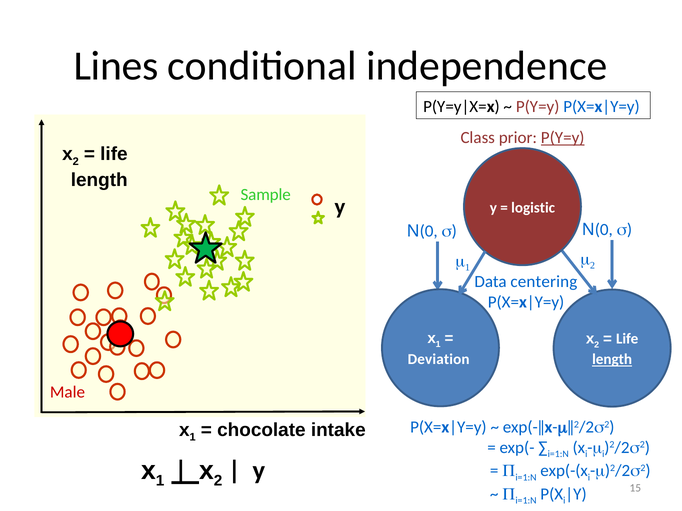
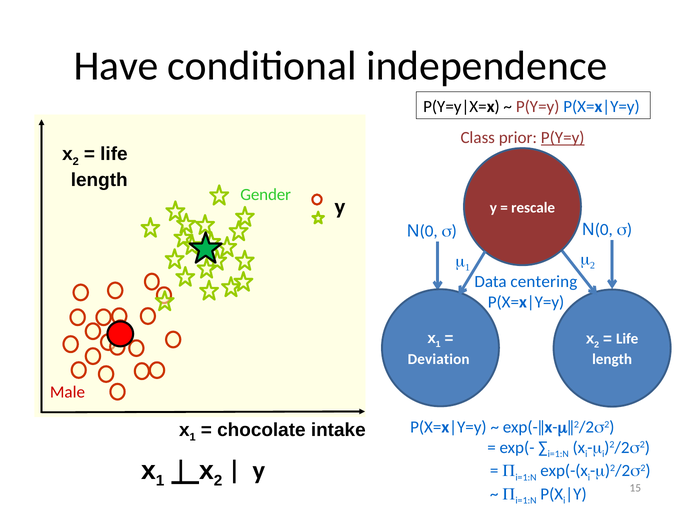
Lines: Lines -> Have
Sample: Sample -> Gender
logistic: logistic -> rescale
length at (612, 360) underline: present -> none
